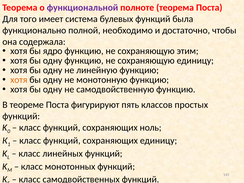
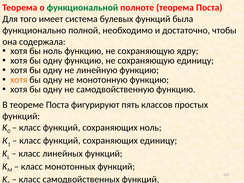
функциональной colour: purple -> green
бы ядро: ядро -> ноль
этим: этим -> ядру
